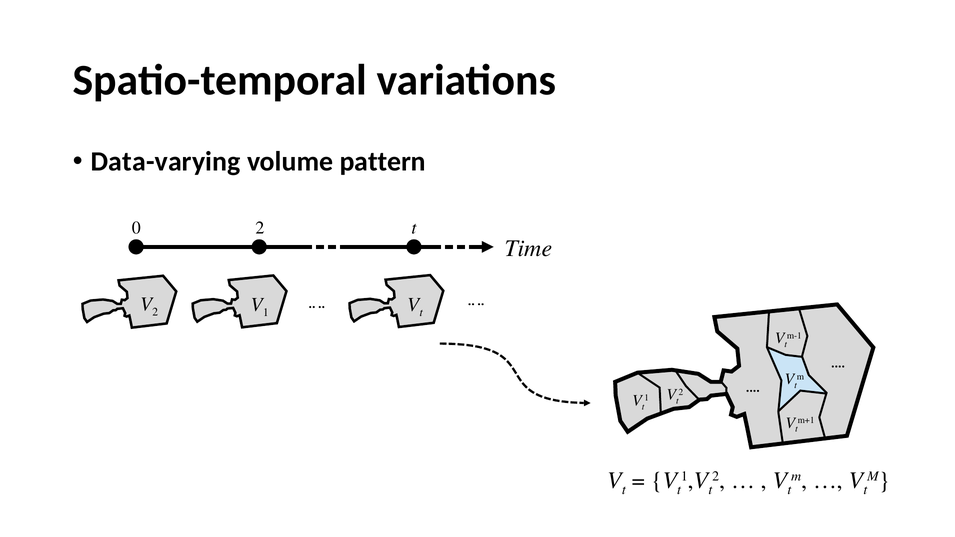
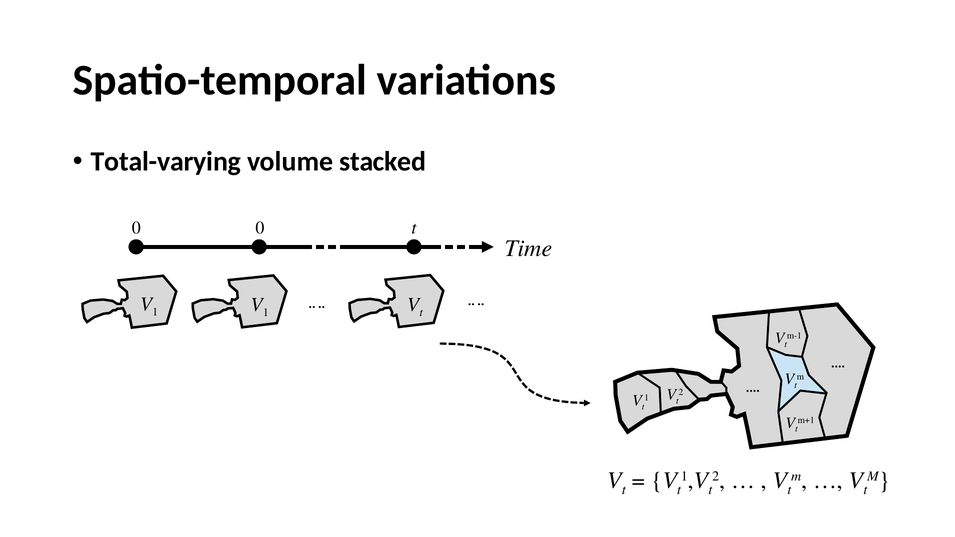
Data-varying: Data-varying -> Total-varying
pattern: pattern -> stacked
0 2: 2 -> 0
2 at (155, 312): 2 -> 1
